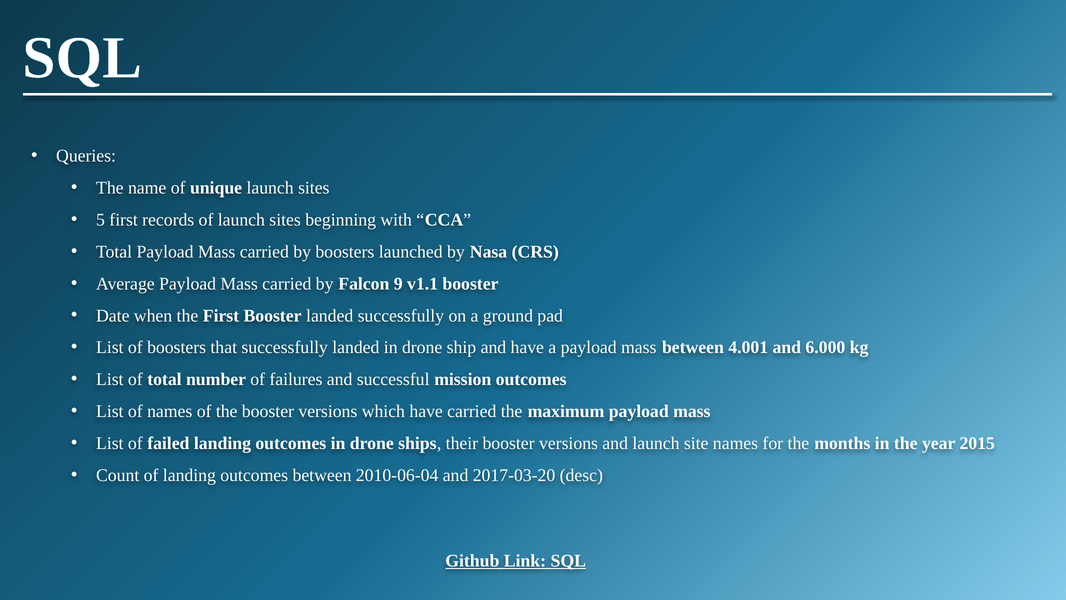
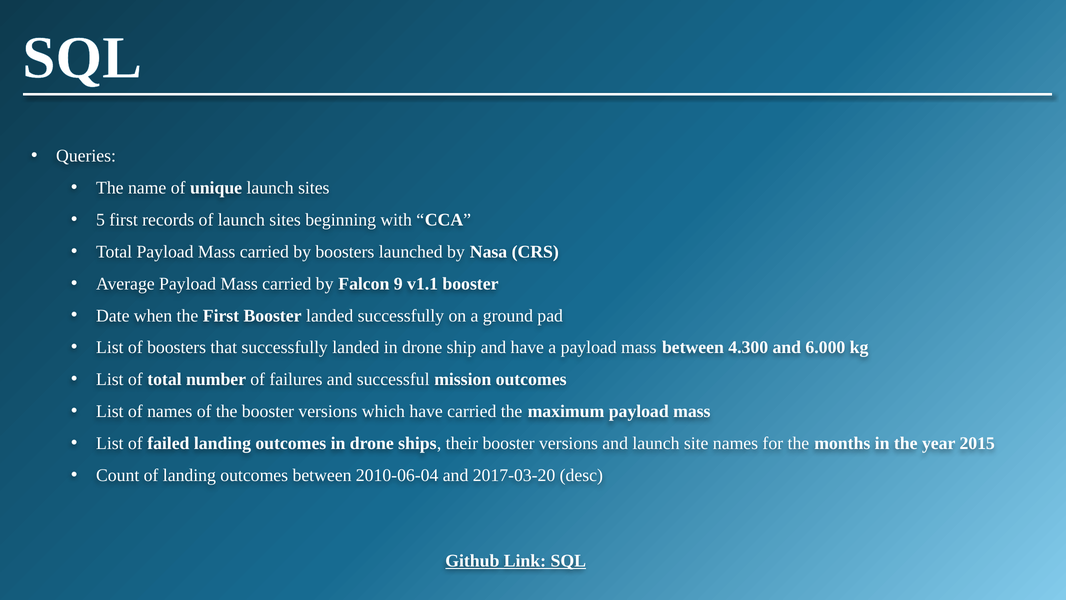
4.001: 4.001 -> 4.300
